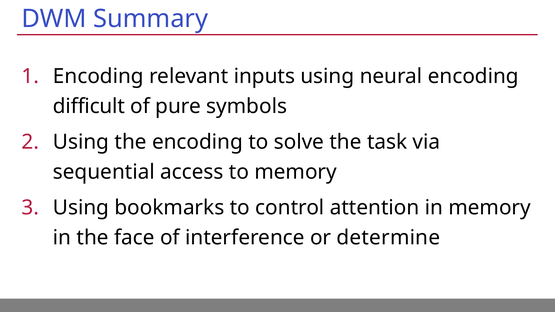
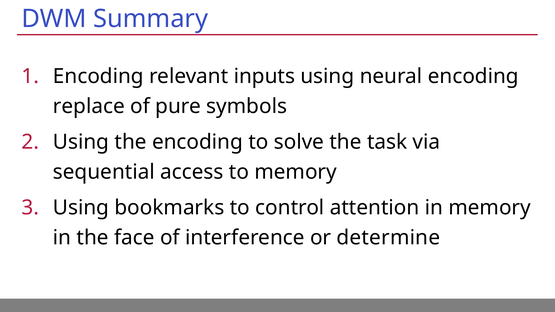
difficult: difficult -> replace
